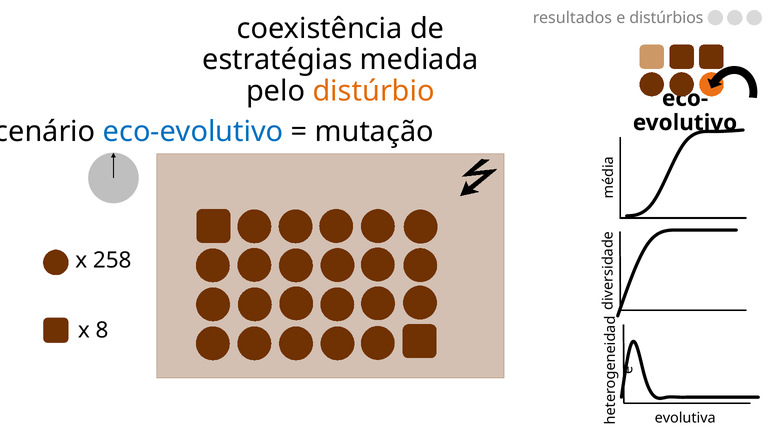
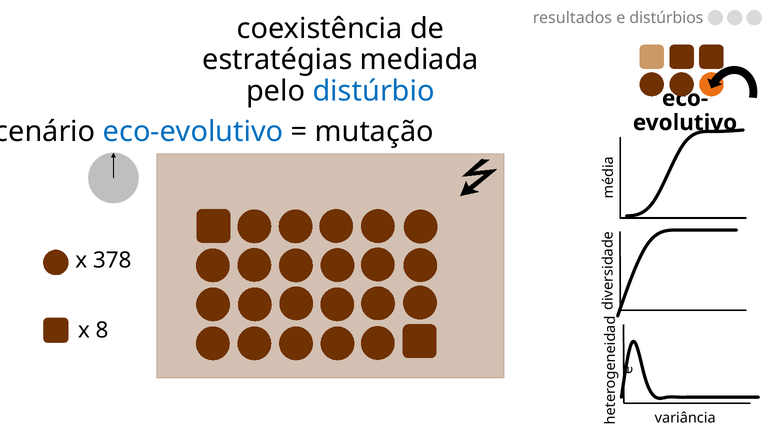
distúrbio colour: orange -> blue
258: 258 -> 378
evolutiva: evolutiva -> variância
